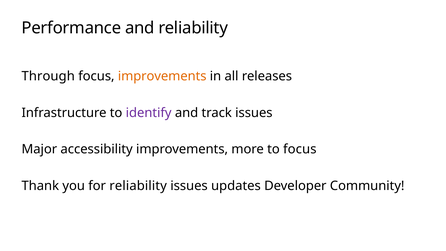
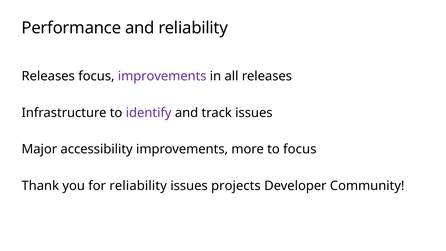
Through at (48, 76): Through -> Releases
improvements at (162, 76) colour: orange -> purple
updates: updates -> projects
